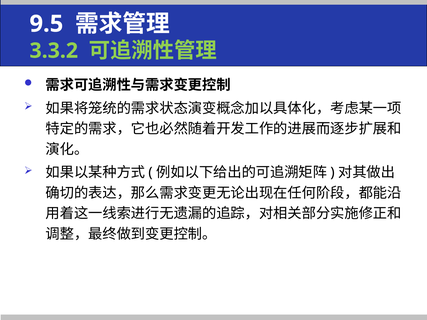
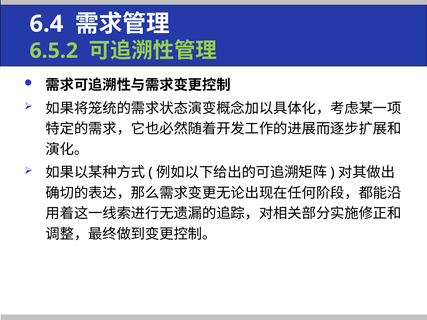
9.5: 9.5 -> 6.4
3.3.2: 3.3.2 -> 6.5.2
